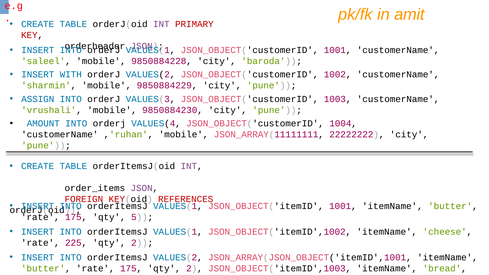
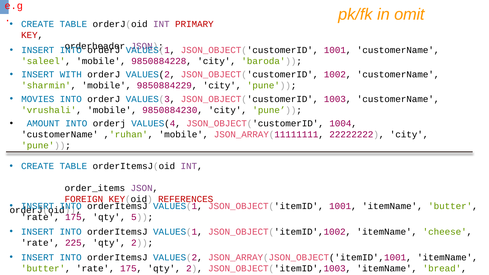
amit: amit -> omit
ASSIGN: ASSIGN -> MOVIES
